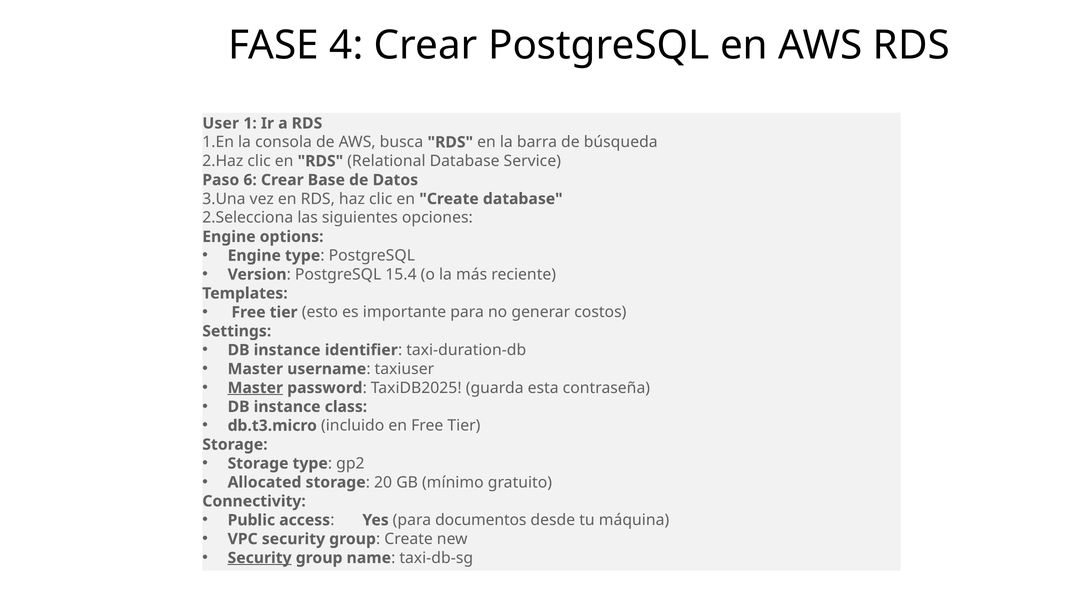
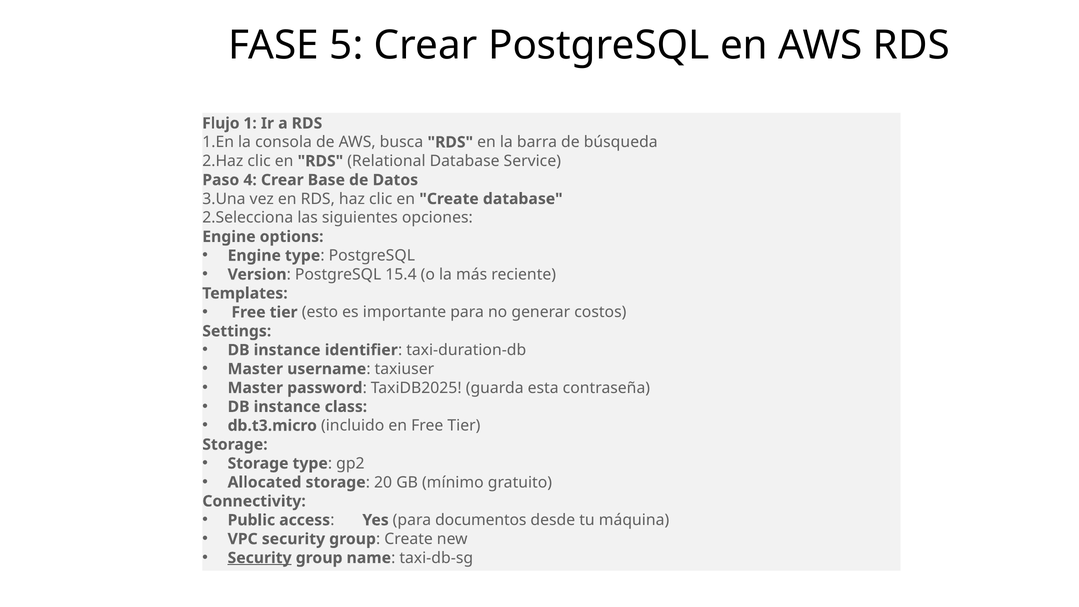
4: 4 -> 5
User: User -> Flujo
6: 6 -> 4
Master at (255, 388) underline: present -> none
